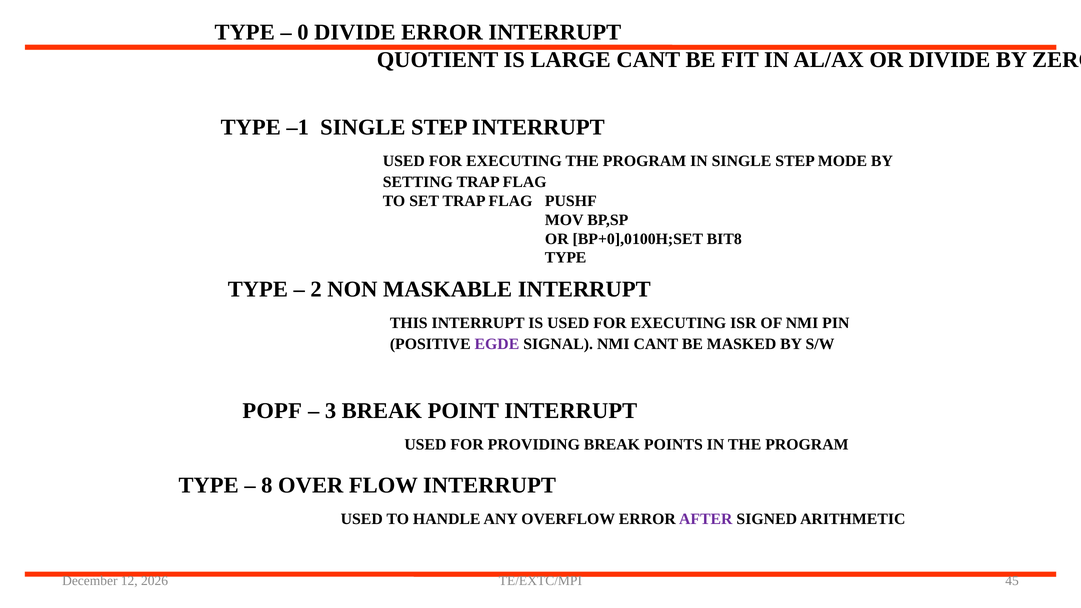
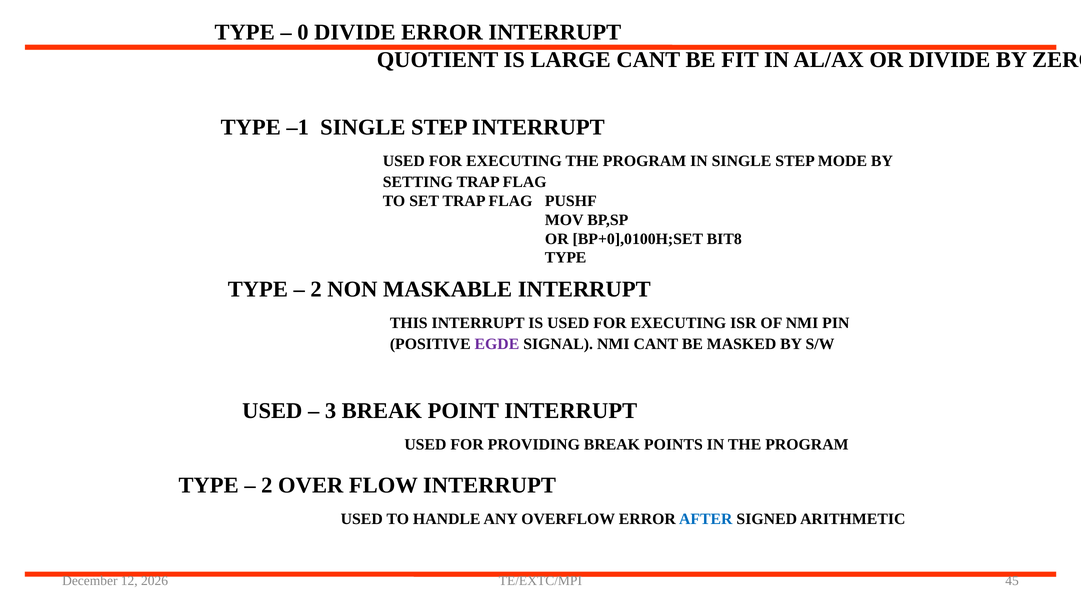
POPF at (272, 411): POPF -> USED
8 at (267, 485): 8 -> 2
AFTER colour: purple -> blue
